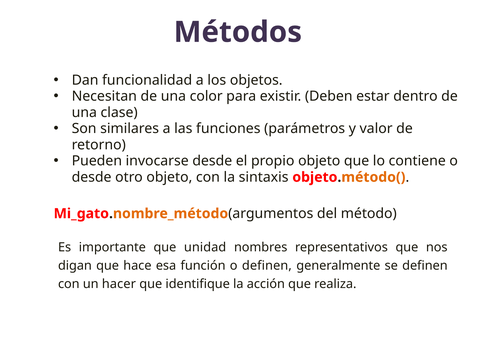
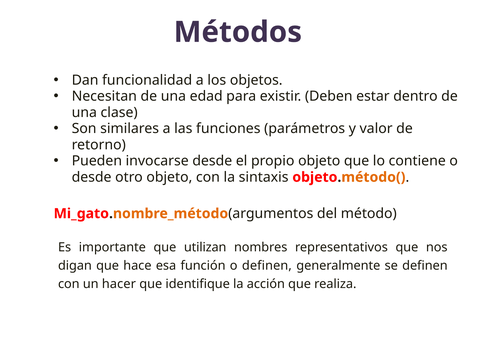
color: color -> edad
unidad: unidad -> utilizan
